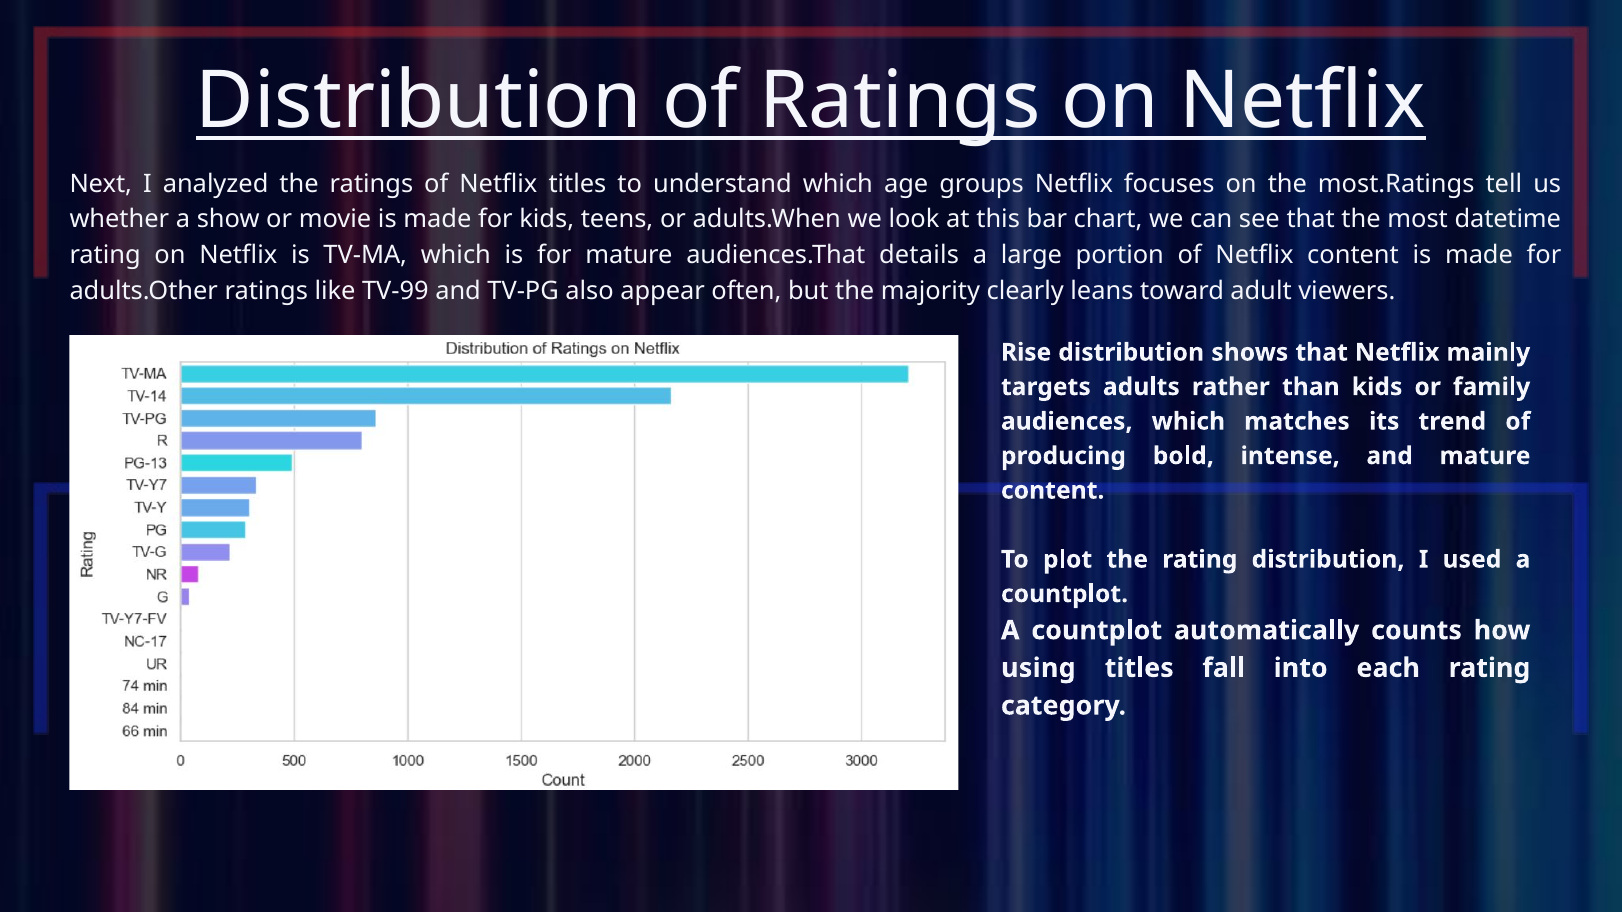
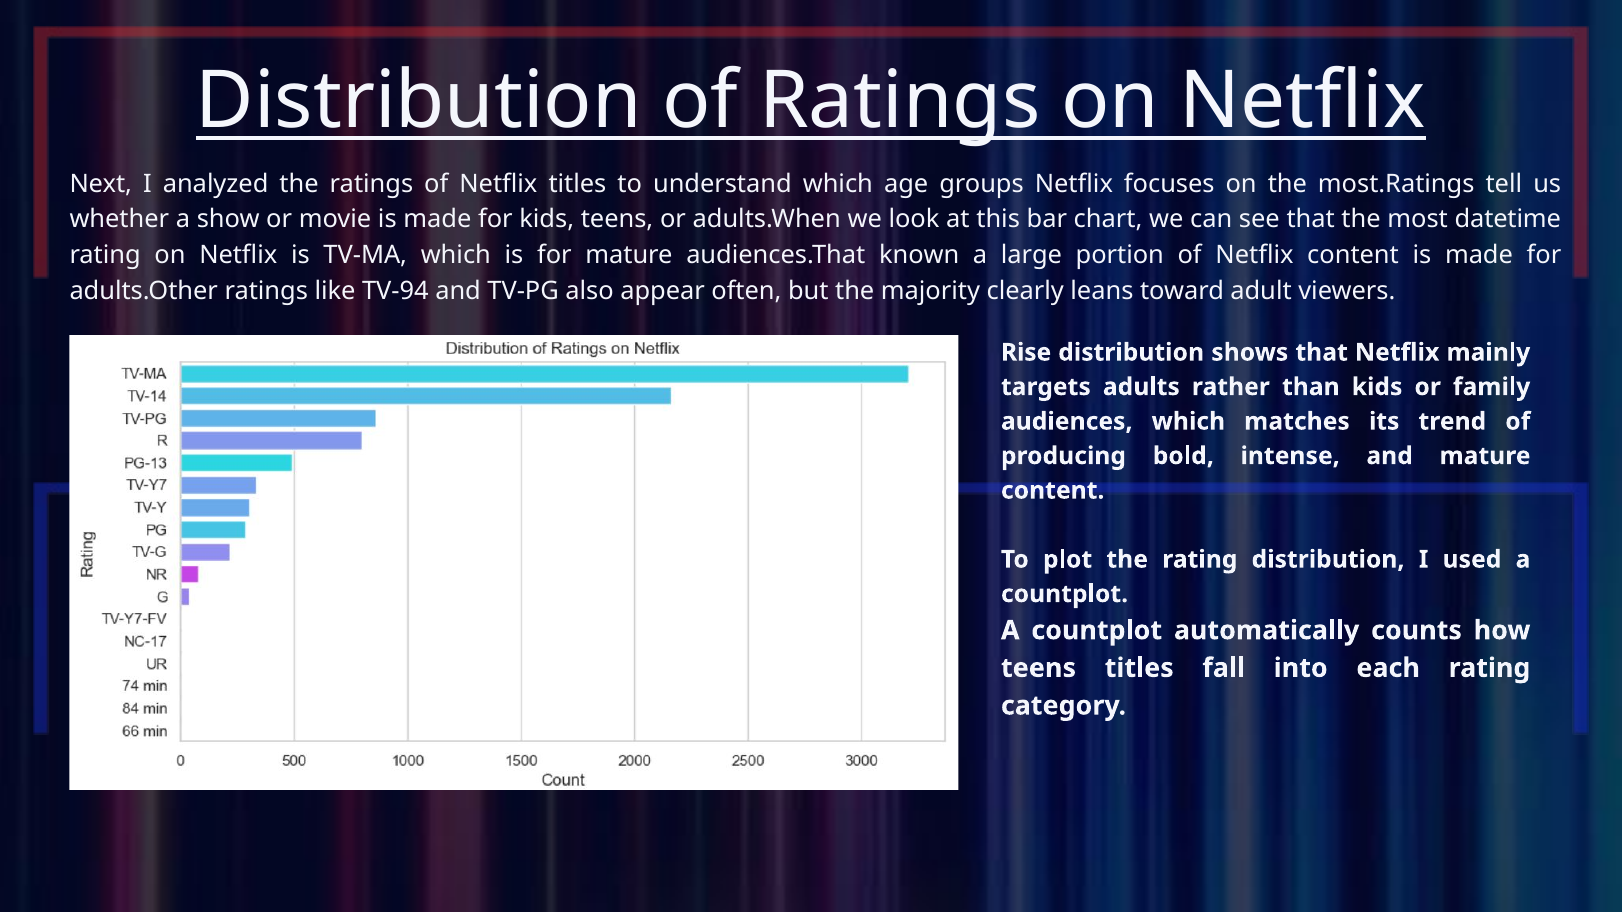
details: details -> known
TV-99: TV-99 -> TV-94
using at (1038, 668): using -> teens
